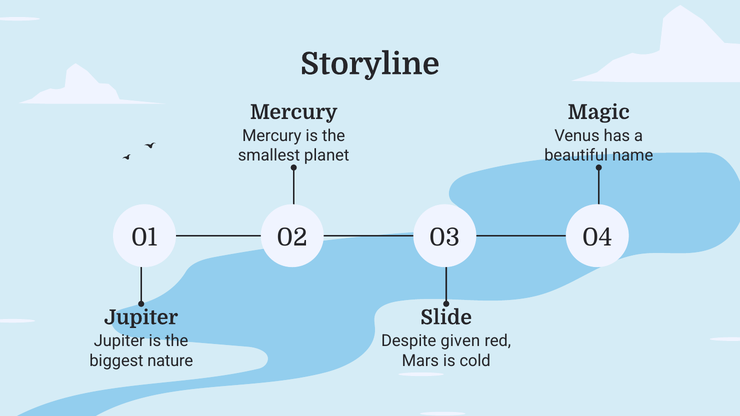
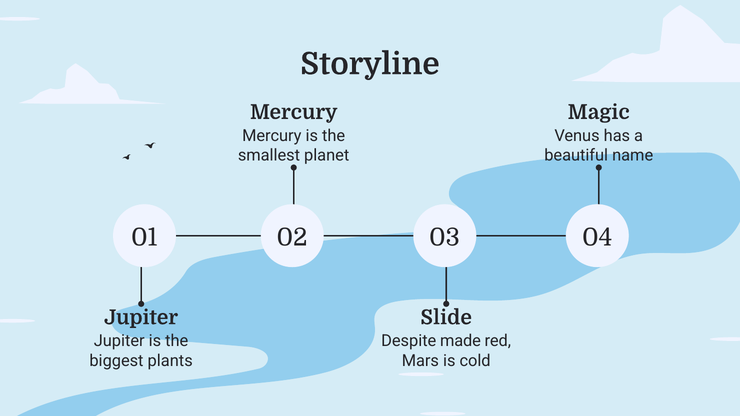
given: given -> made
nature: nature -> plants
